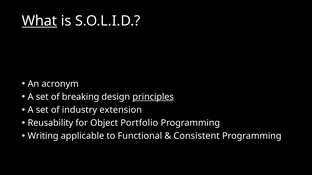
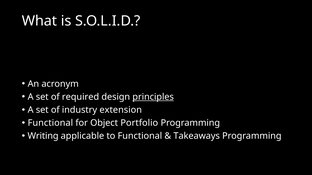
What underline: present -> none
breaking: breaking -> required
Reusability at (50, 123): Reusability -> Functional
Consistent: Consistent -> Takeaways
